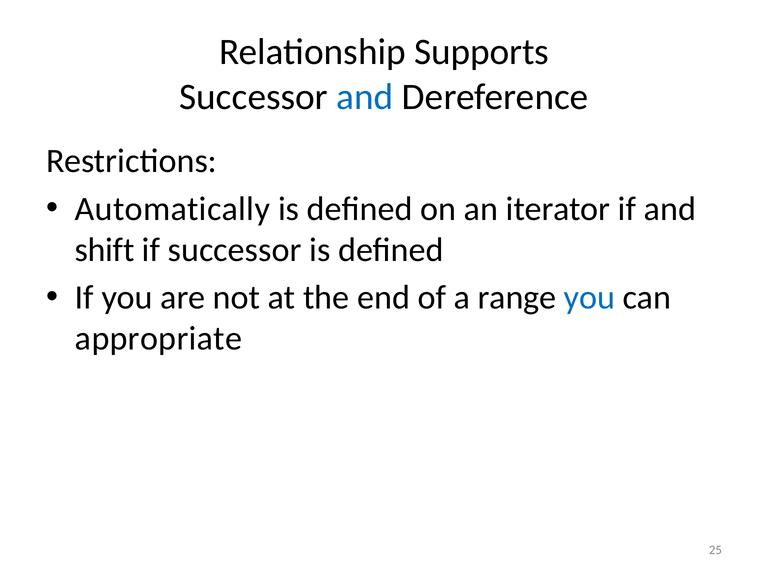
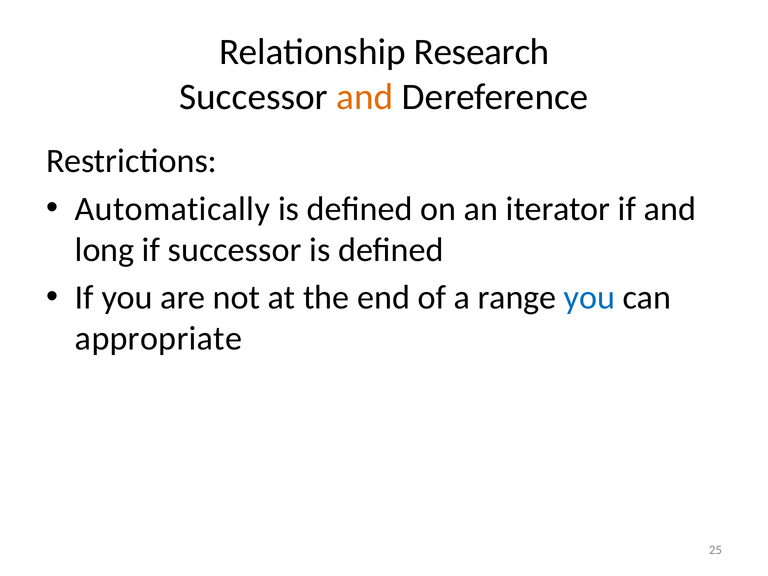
Supports: Supports -> Research
and at (365, 97) colour: blue -> orange
shift: shift -> long
